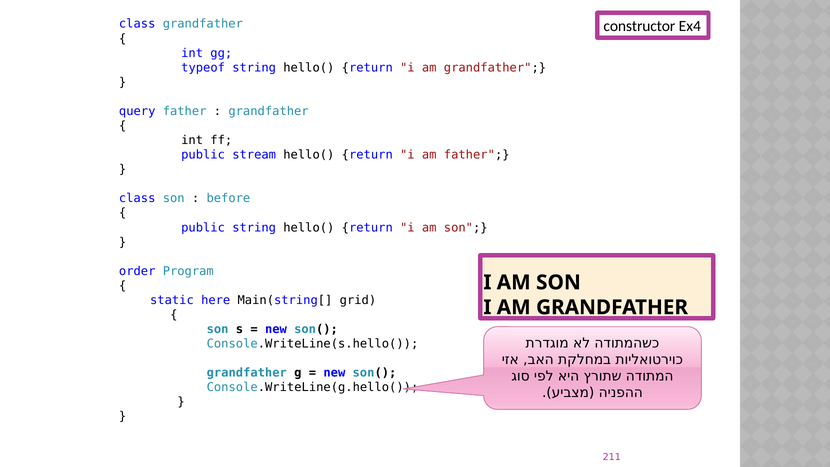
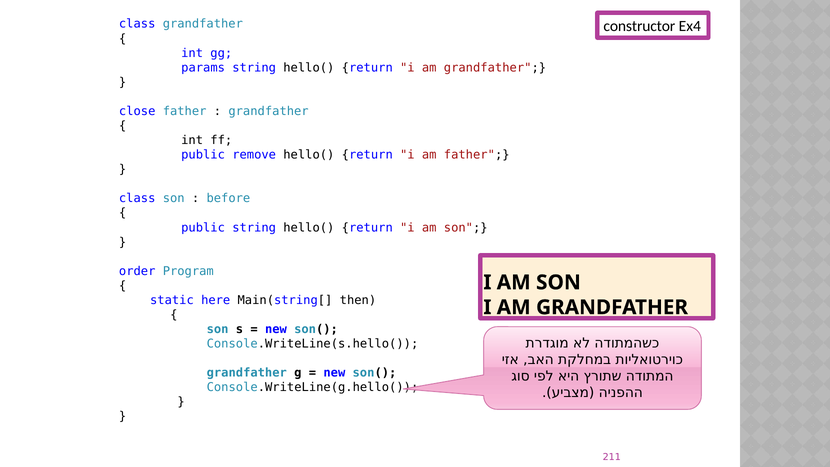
typeof: typeof -> params
query: query -> close
stream: stream -> remove
grid: grid -> then
